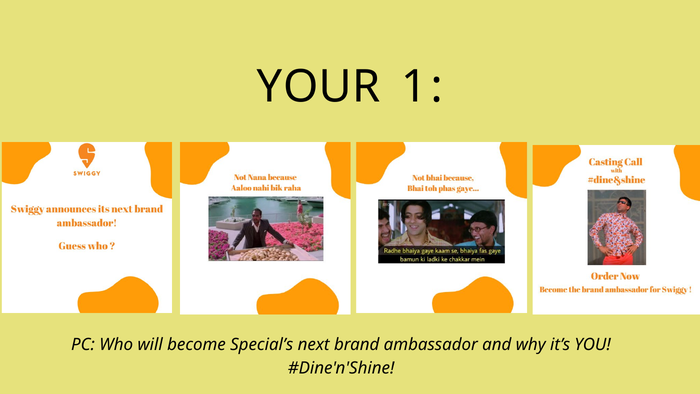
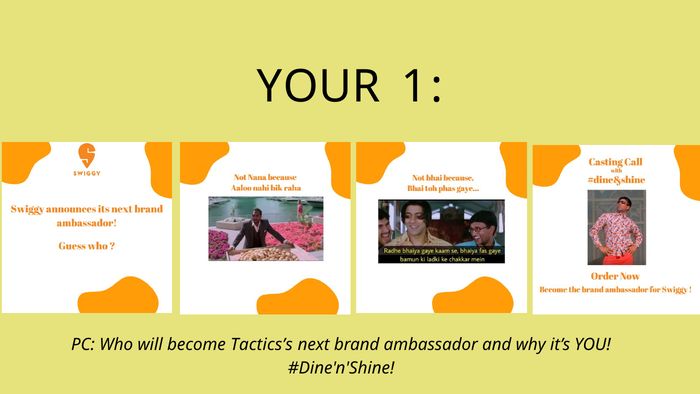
Special’s: Special’s -> Tactics’s
